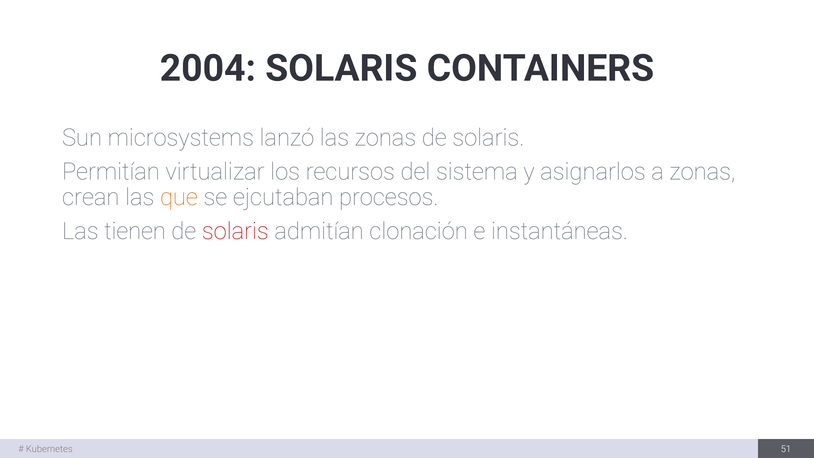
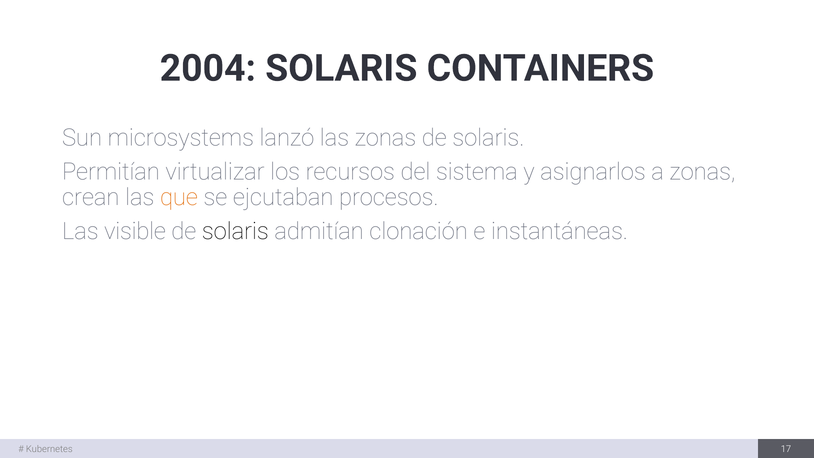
tienen: tienen -> visible
solaris at (235, 232) colour: red -> black
51: 51 -> 17
